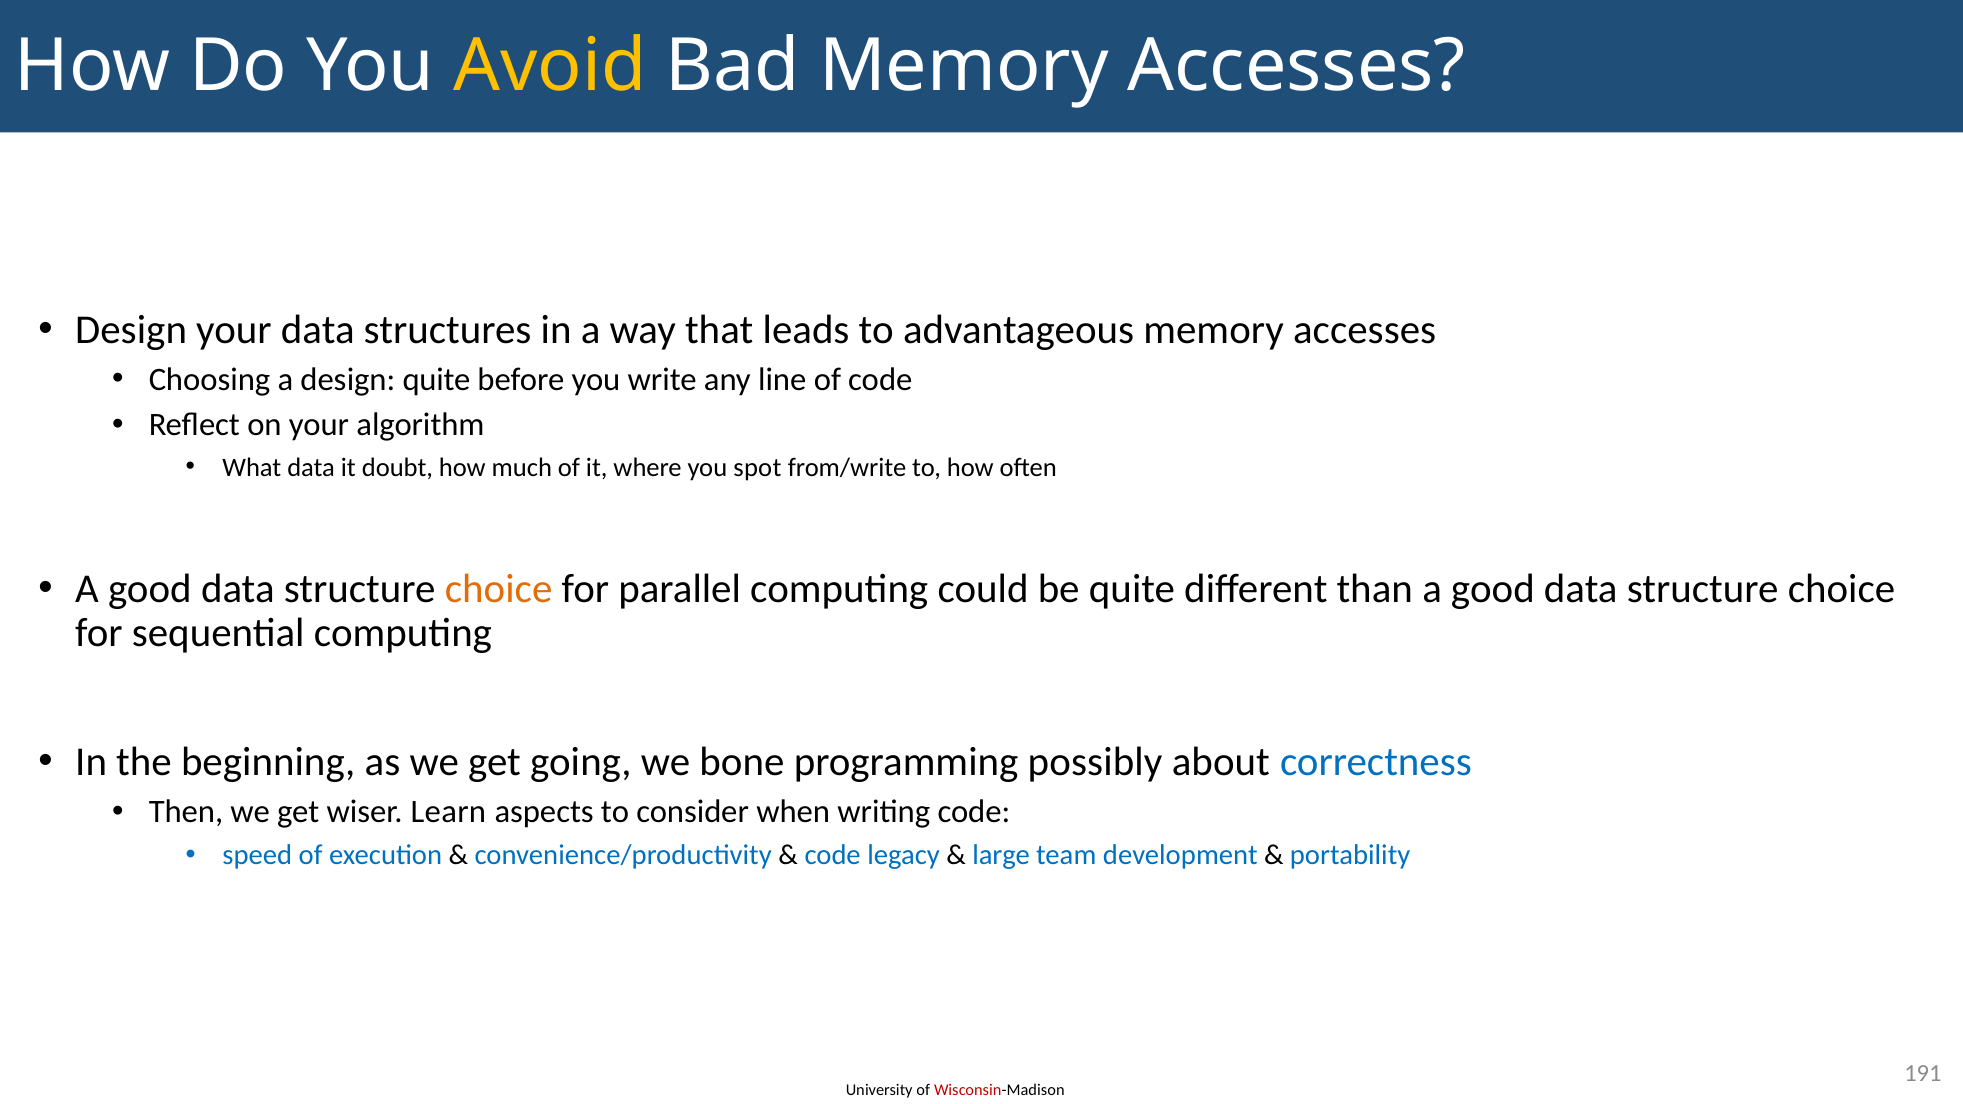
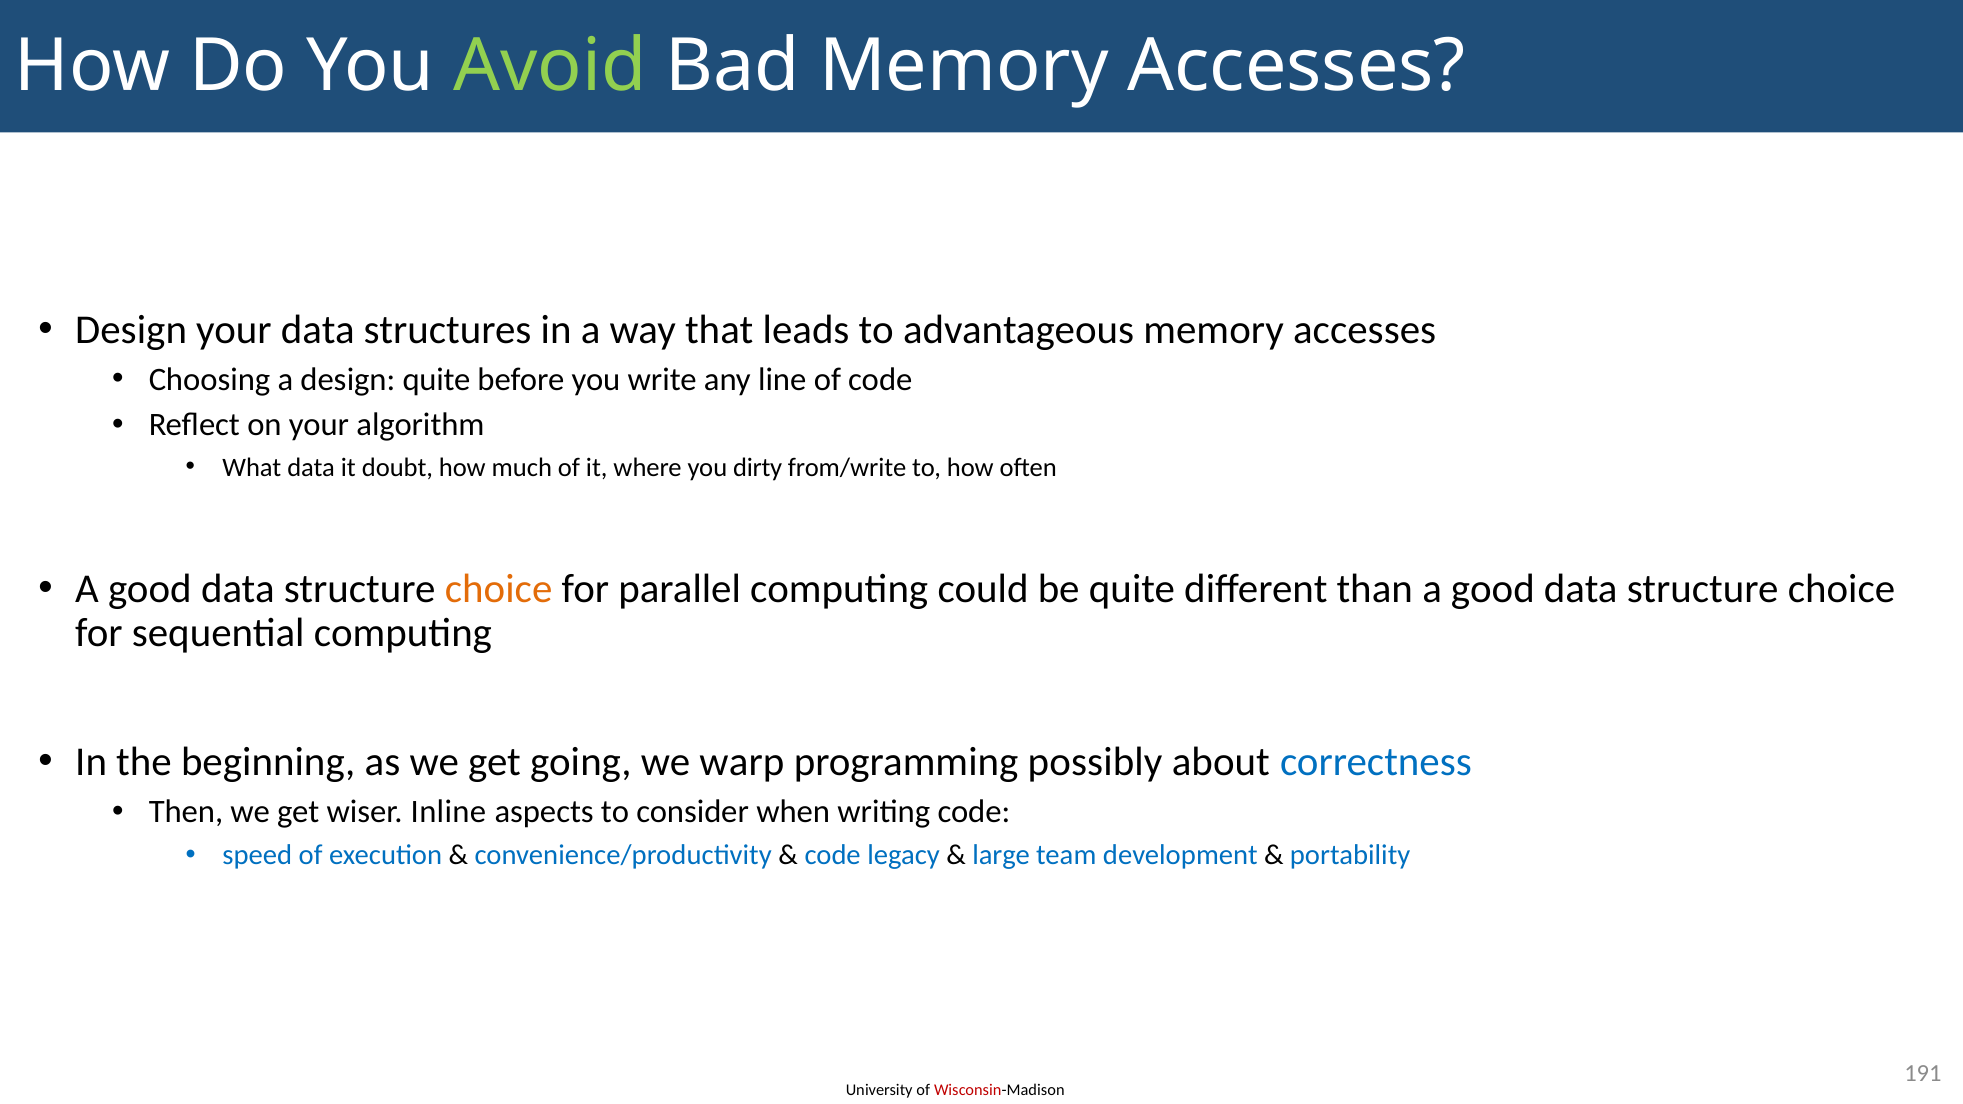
Avoid colour: yellow -> light green
spot: spot -> dirty
bone: bone -> warp
Learn: Learn -> Inline
